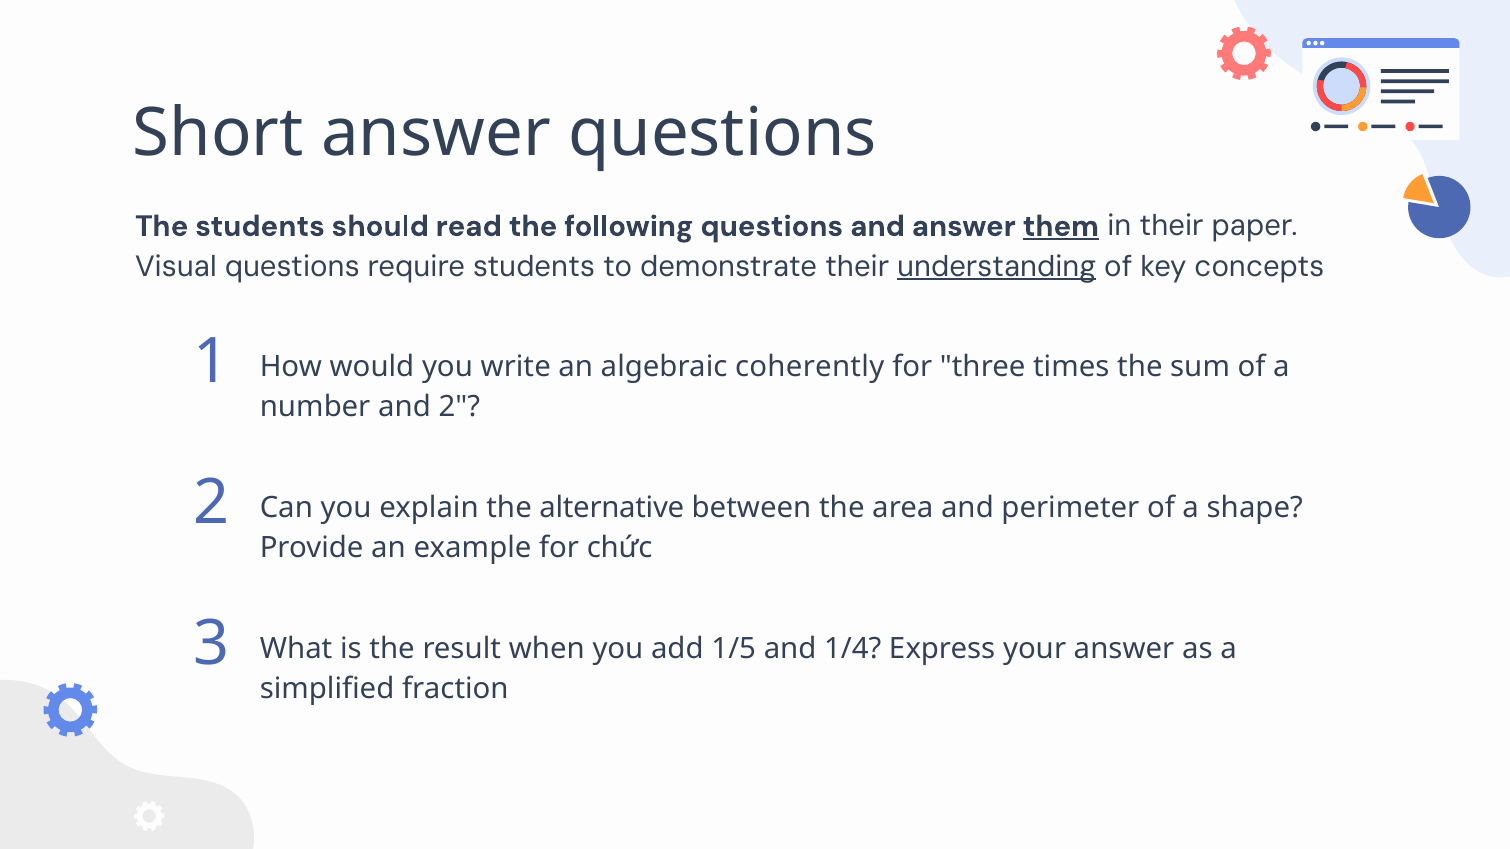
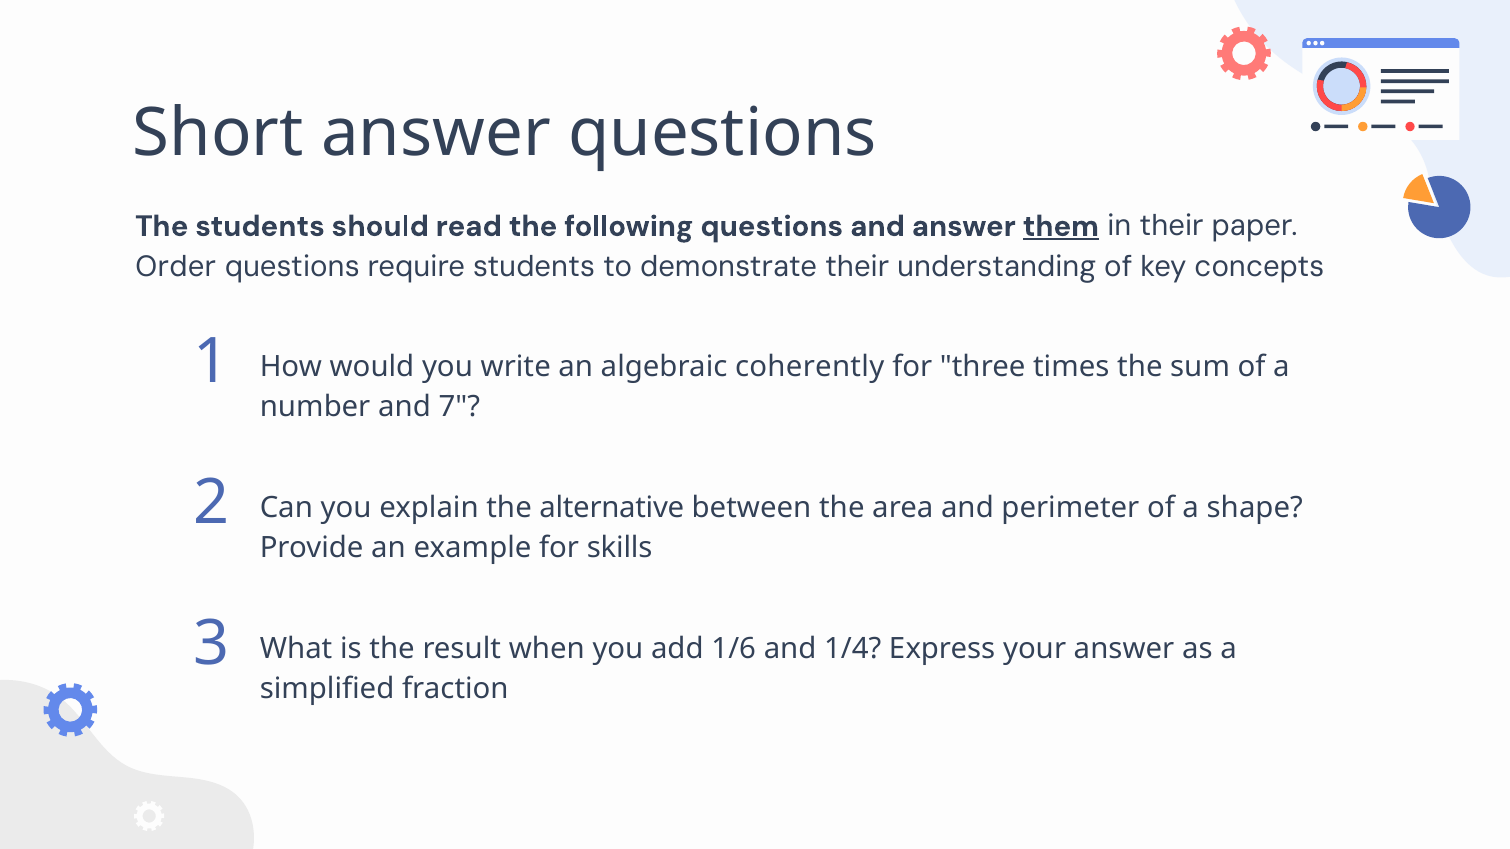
Visual: Visual -> Order
understanding underline: present -> none
and 2: 2 -> 7
chức: chức -> skills
1/5: 1/5 -> 1/6
